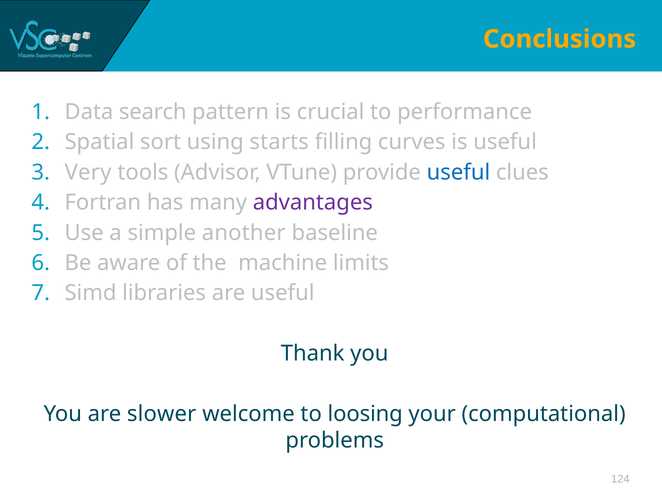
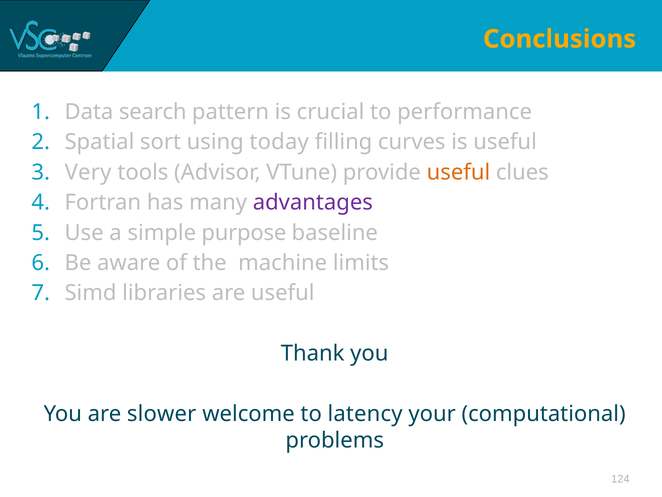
starts: starts -> today
useful at (458, 172) colour: blue -> orange
another: another -> purpose
loosing: loosing -> latency
